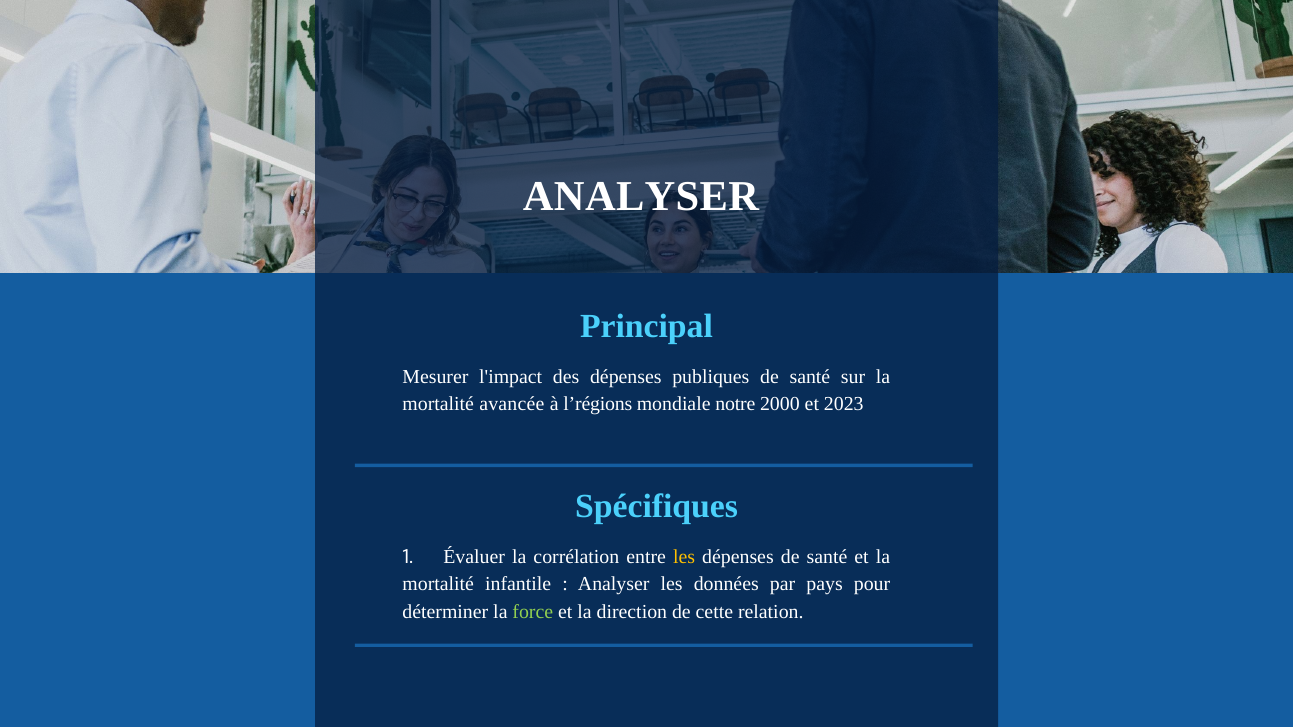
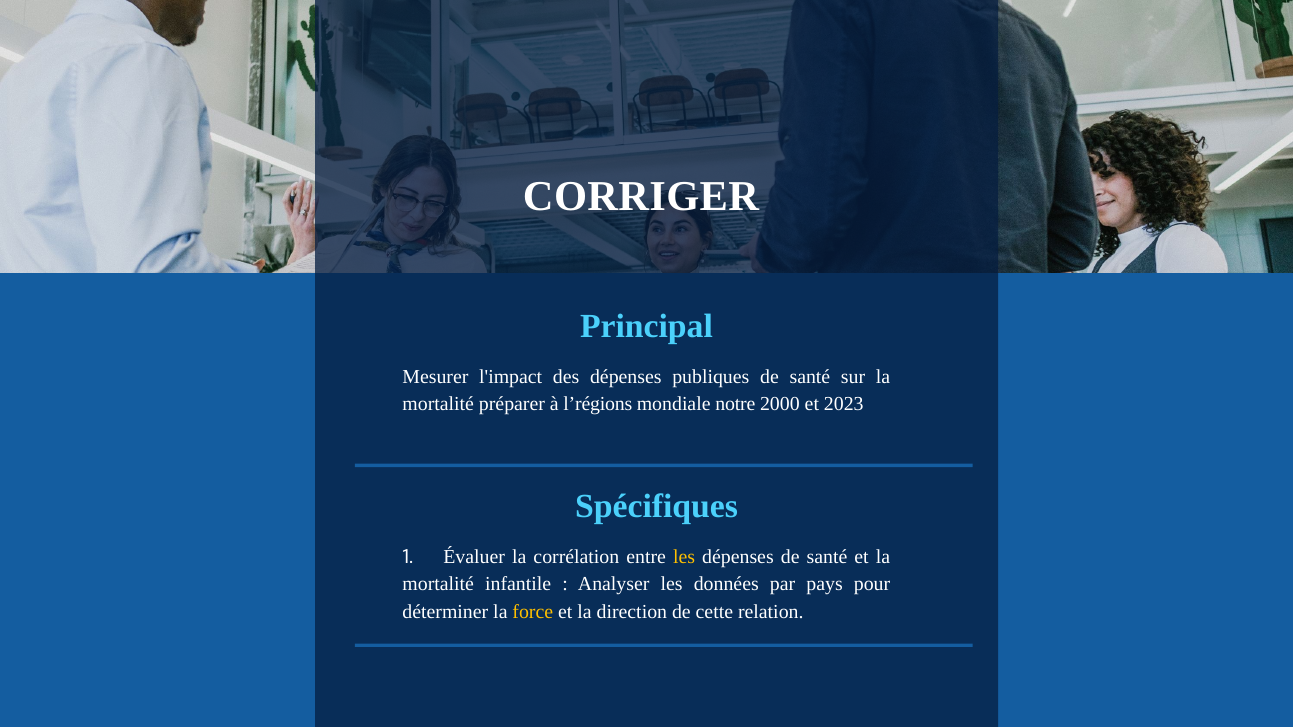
ANALYSER at (641, 197): ANALYSER -> CORRIGER
avancée: avancée -> préparer
force colour: light green -> yellow
